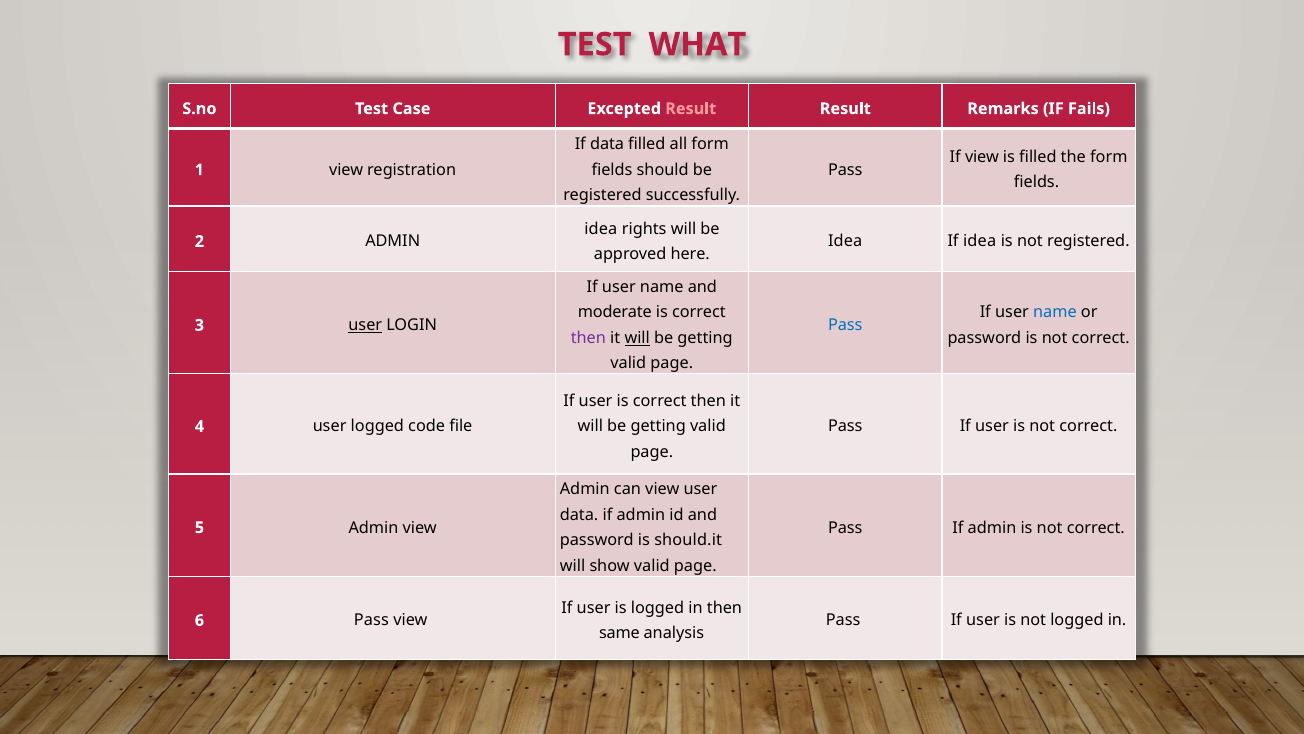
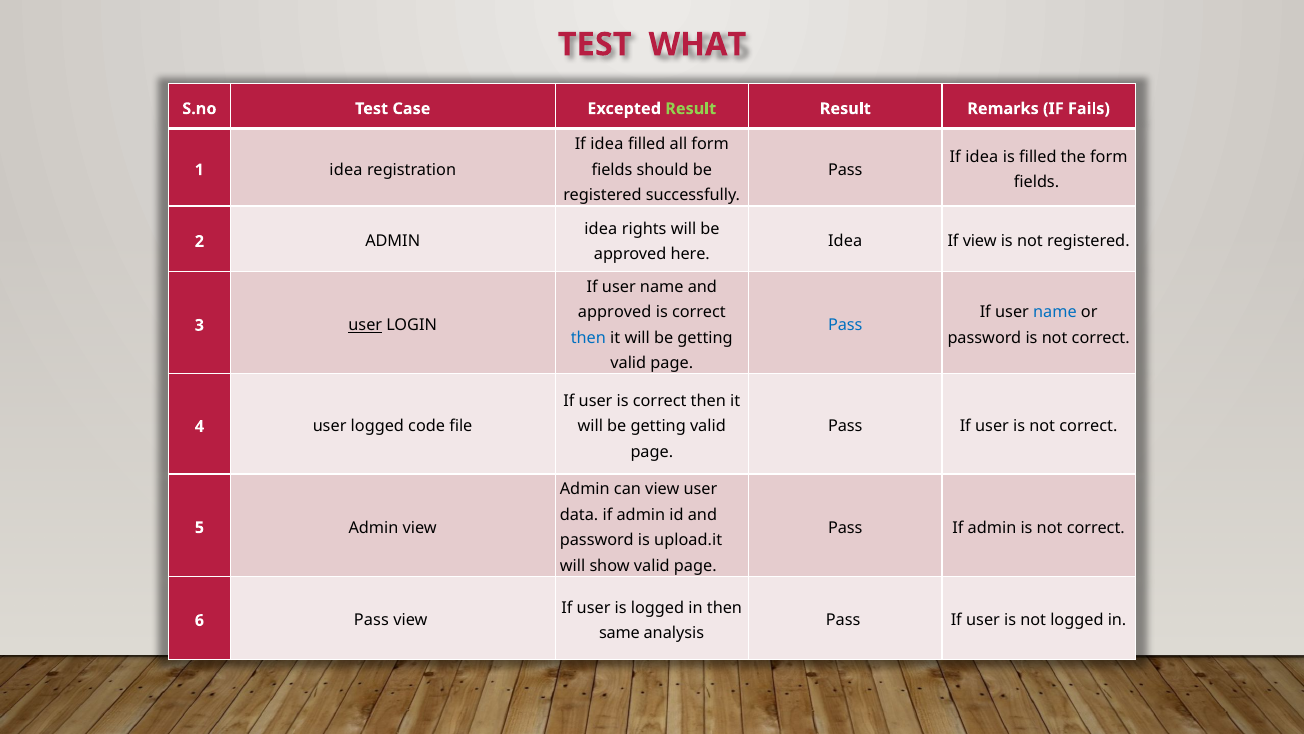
Result at (691, 109) colour: pink -> light green
data at (607, 144): data -> idea
view at (982, 157): view -> idea
1 view: view -> idea
If idea: idea -> view
moderate at (615, 312): moderate -> approved
then at (588, 338) colour: purple -> blue
will at (637, 338) underline: present -> none
should.it: should.it -> upload.it
